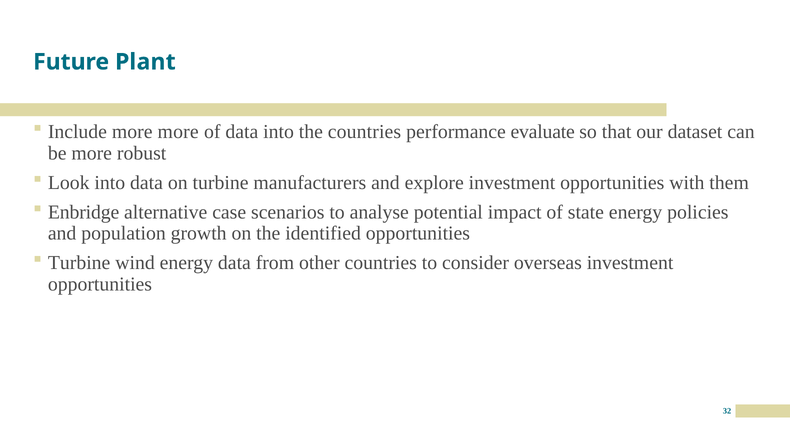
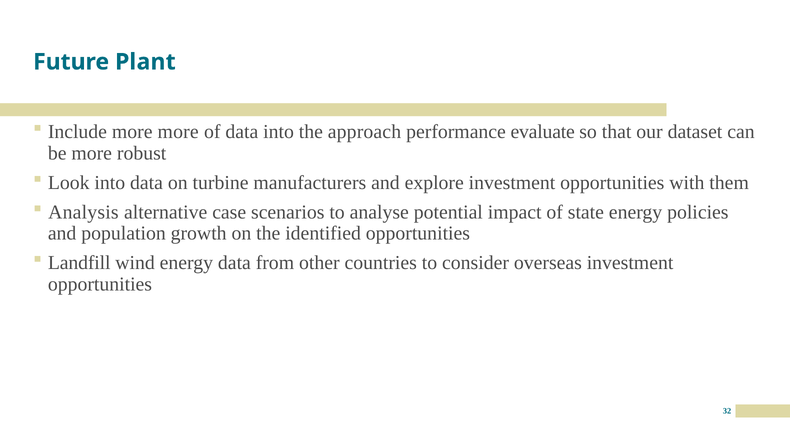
the countries: countries -> approach
Enbridge: Enbridge -> Analysis
Turbine at (79, 263): Turbine -> Landfill
